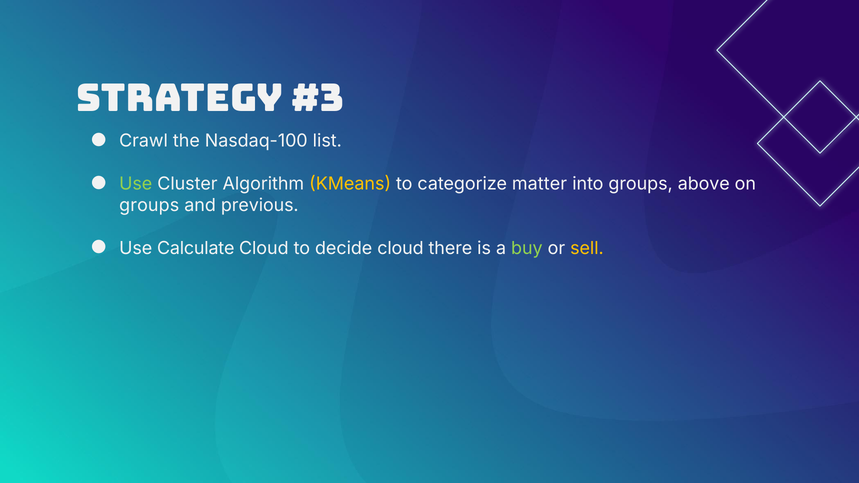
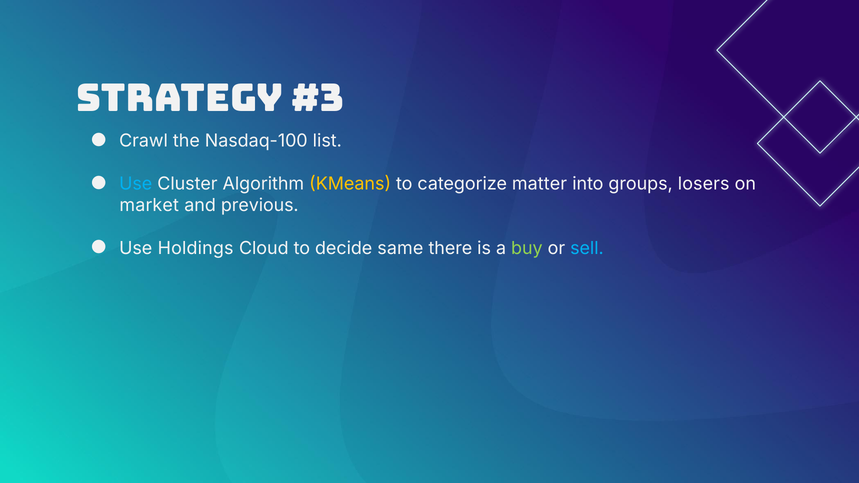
Use at (136, 184) colour: light green -> light blue
above: above -> losers
groups at (149, 205): groups -> market
Calculate: Calculate -> Holdings
decide cloud: cloud -> same
sell colour: yellow -> light blue
